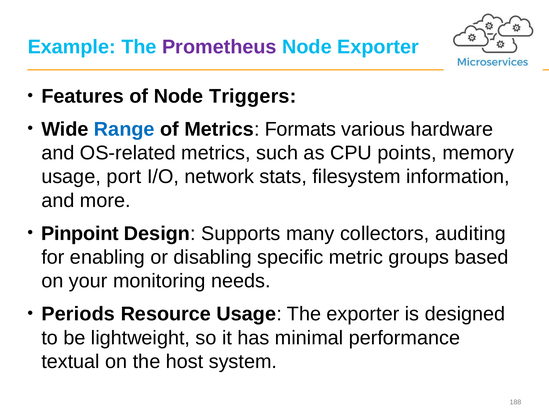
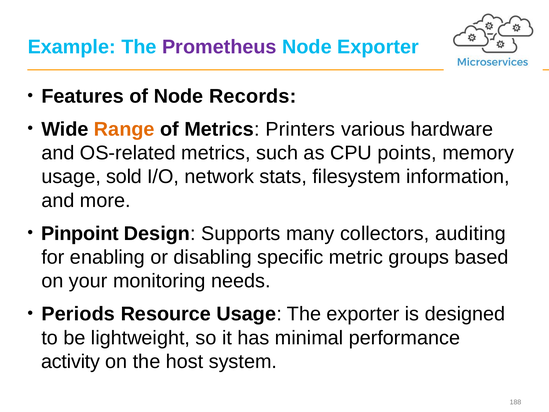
Triggers: Triggers -> Records
Range colour: blue -> orange
Formats: Formats -> Printers
port: port -> sold
textual: textual -> activity
